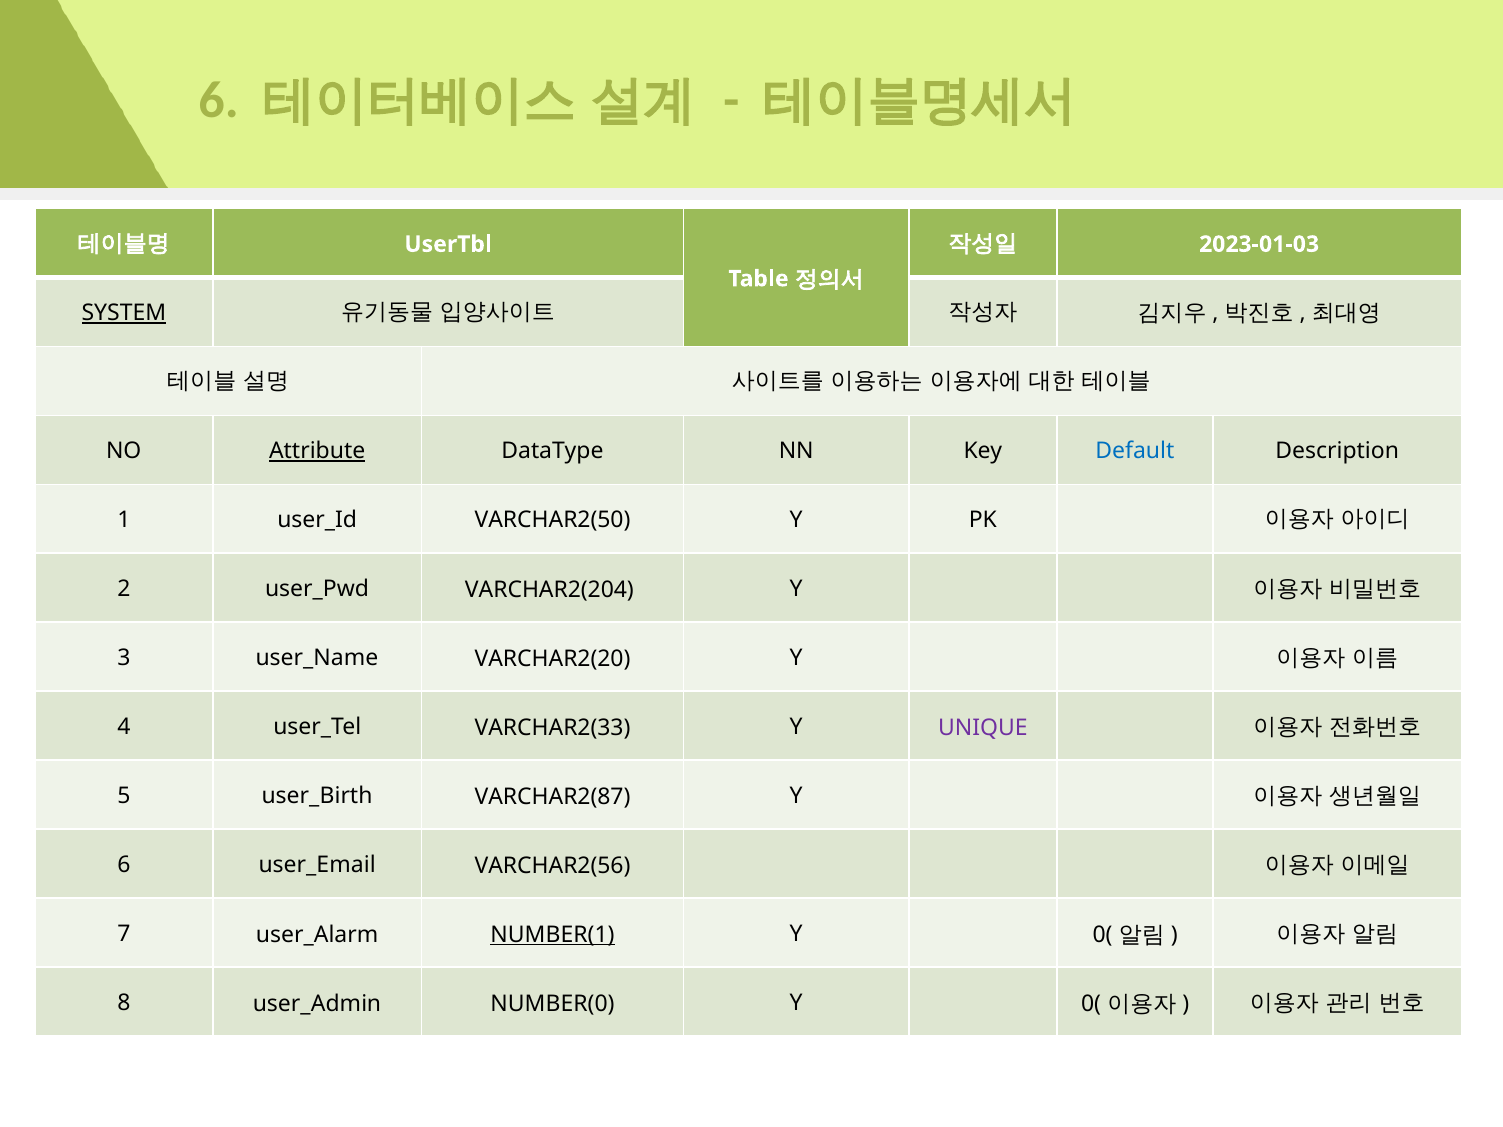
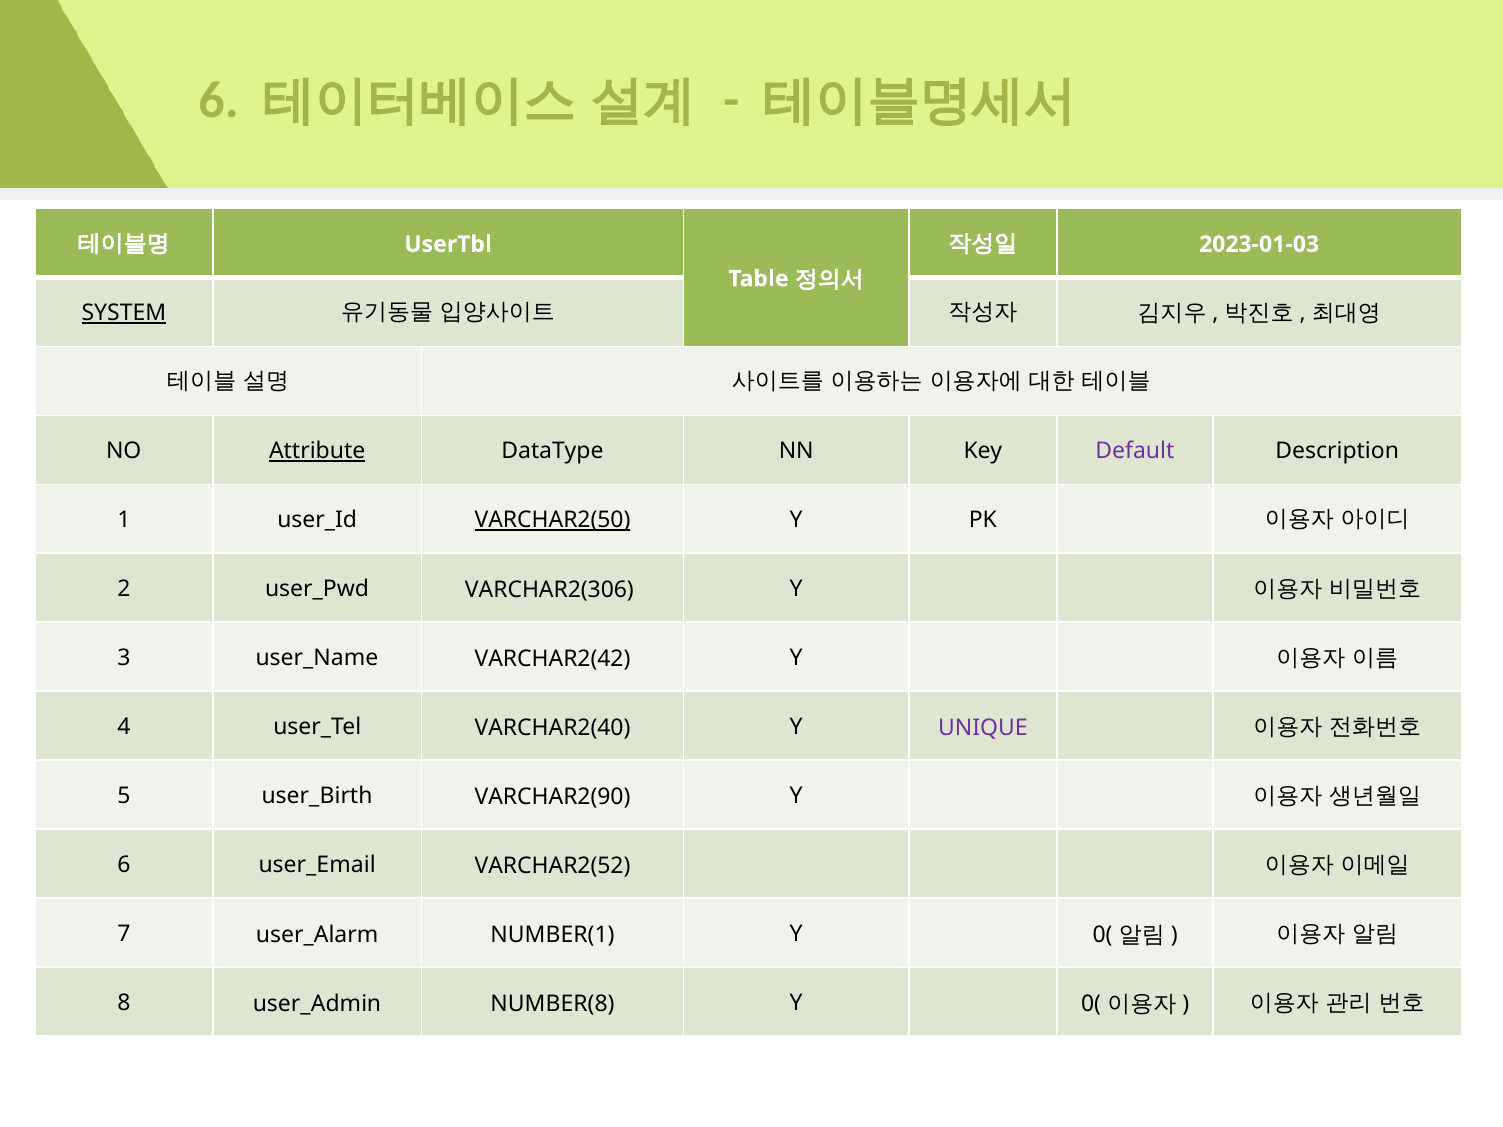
Default colour: blue -> purple
VARCHAR2(50 underline: none -> present
VARCHAR2(204: VARCHAR2(204 -> VARCHAR2(306
VARCHAR2(20: VARCHAR2(20 -> VARCHAR2(42
VARCHAR2(33: VARCHAR2(33 -> VARCHAR2(40
VARCHAR2(87: VARCHAR2(87 -> VARCHAR2(90
VARCHAR2(56: VARCHAR2(56 -> VARCHAR2(52
NUMBER(1 underline: present -> none
NUMBER(0: NUMBER(0 -> NUMBER(8
